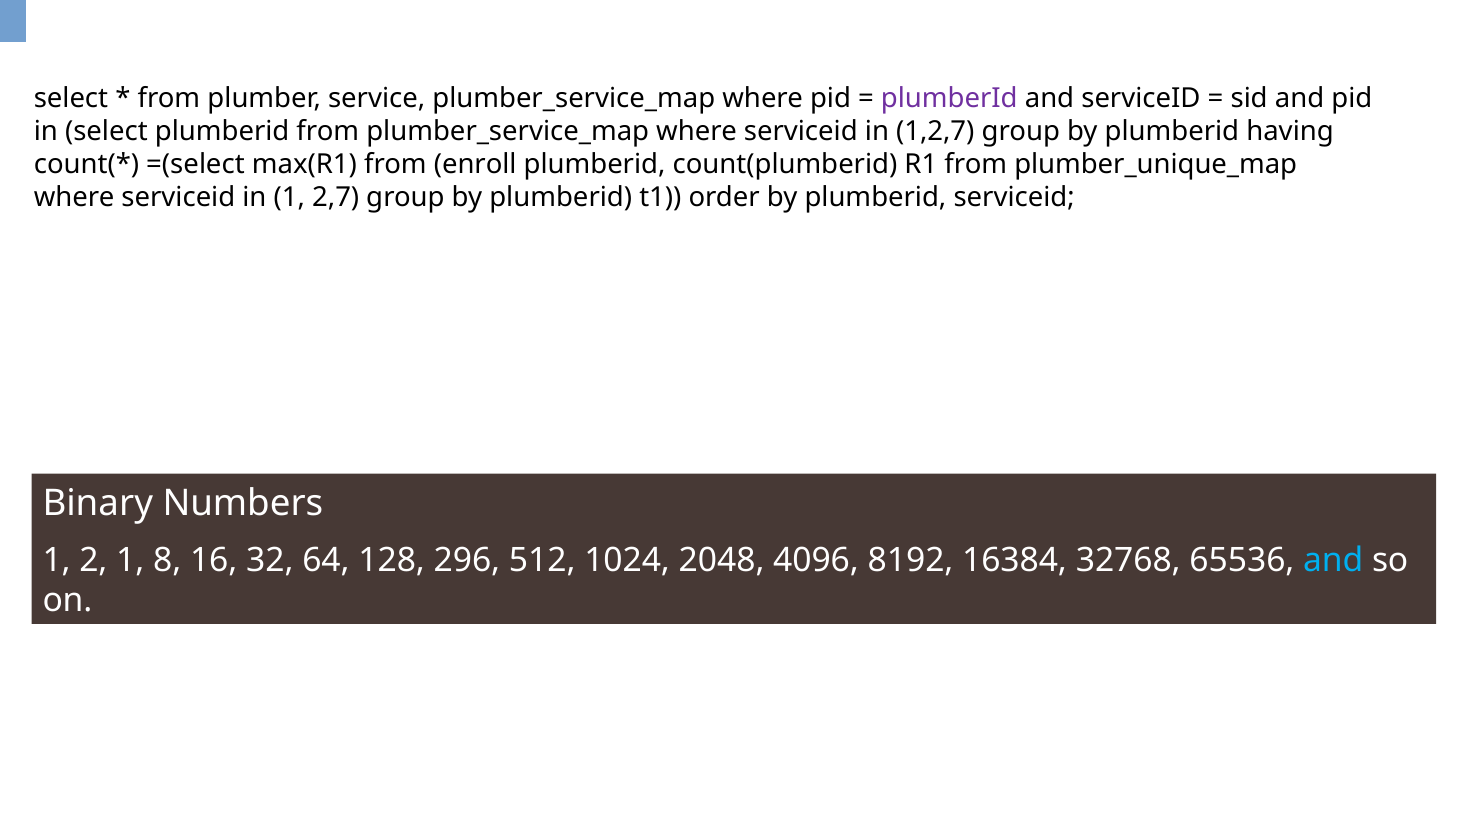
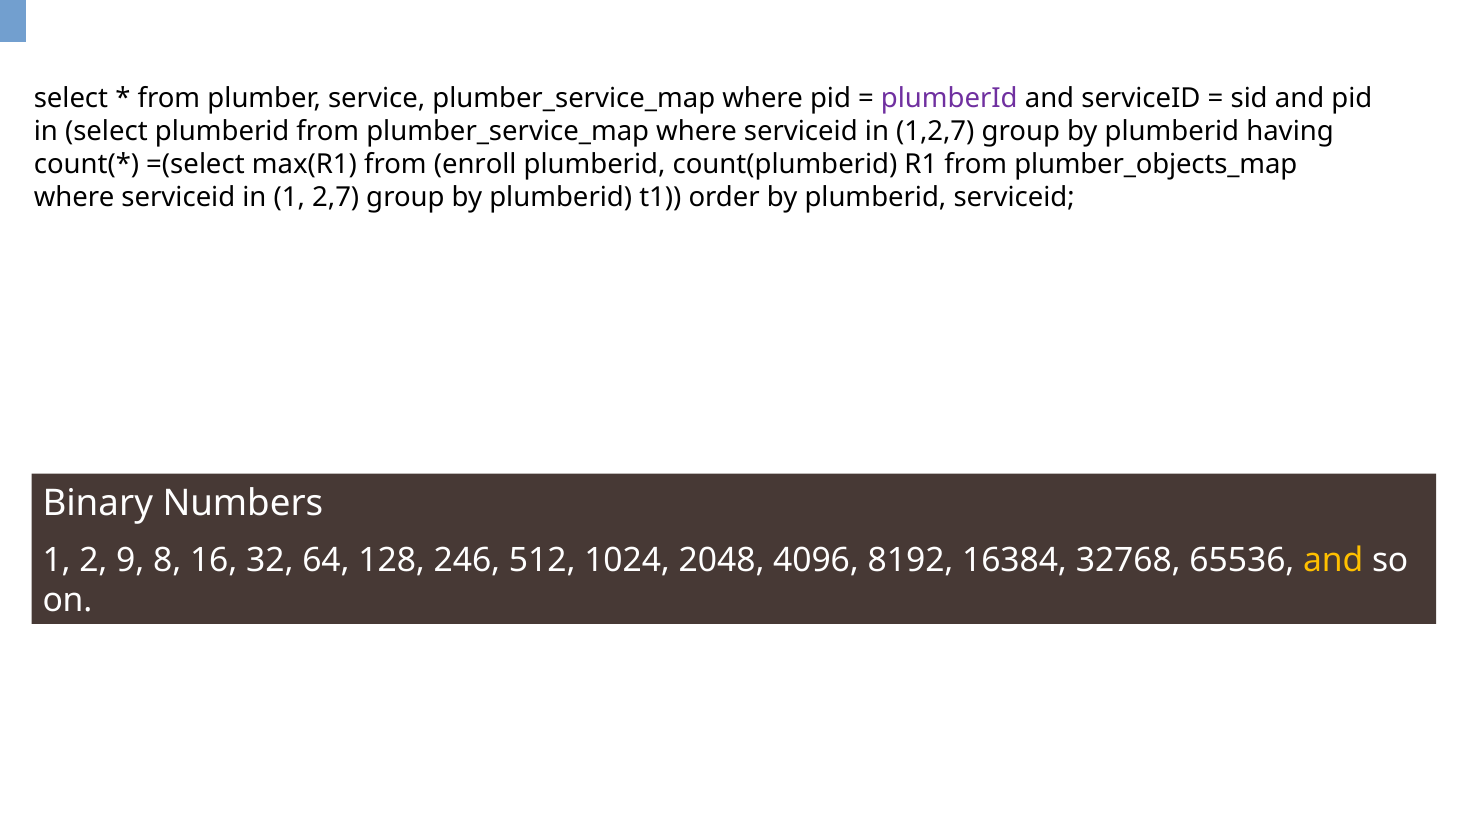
plumber_unique_map: plumber_unique_map -> plumber_objects_map
2 1: 1 -> 9
296: 296 -> 246
and at (1333, 560) colour: light blue -> yellow
